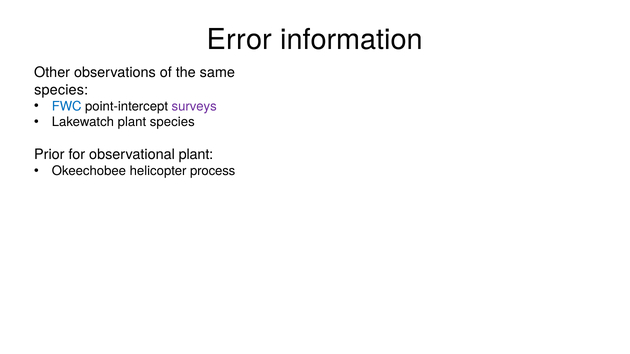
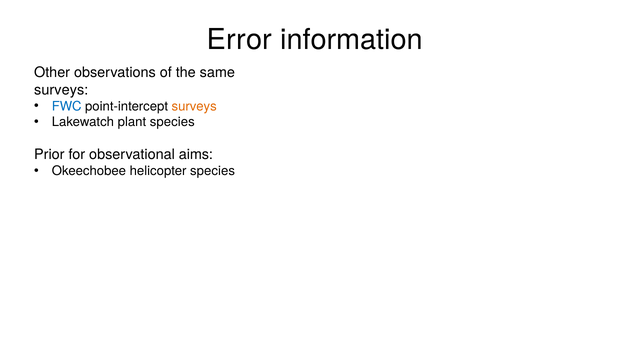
species at (61, 90): species -> surveys
surveys at (194, 107) colour: purple -> orange
observational plant: plant -> aims
helicopter process: process -> species
